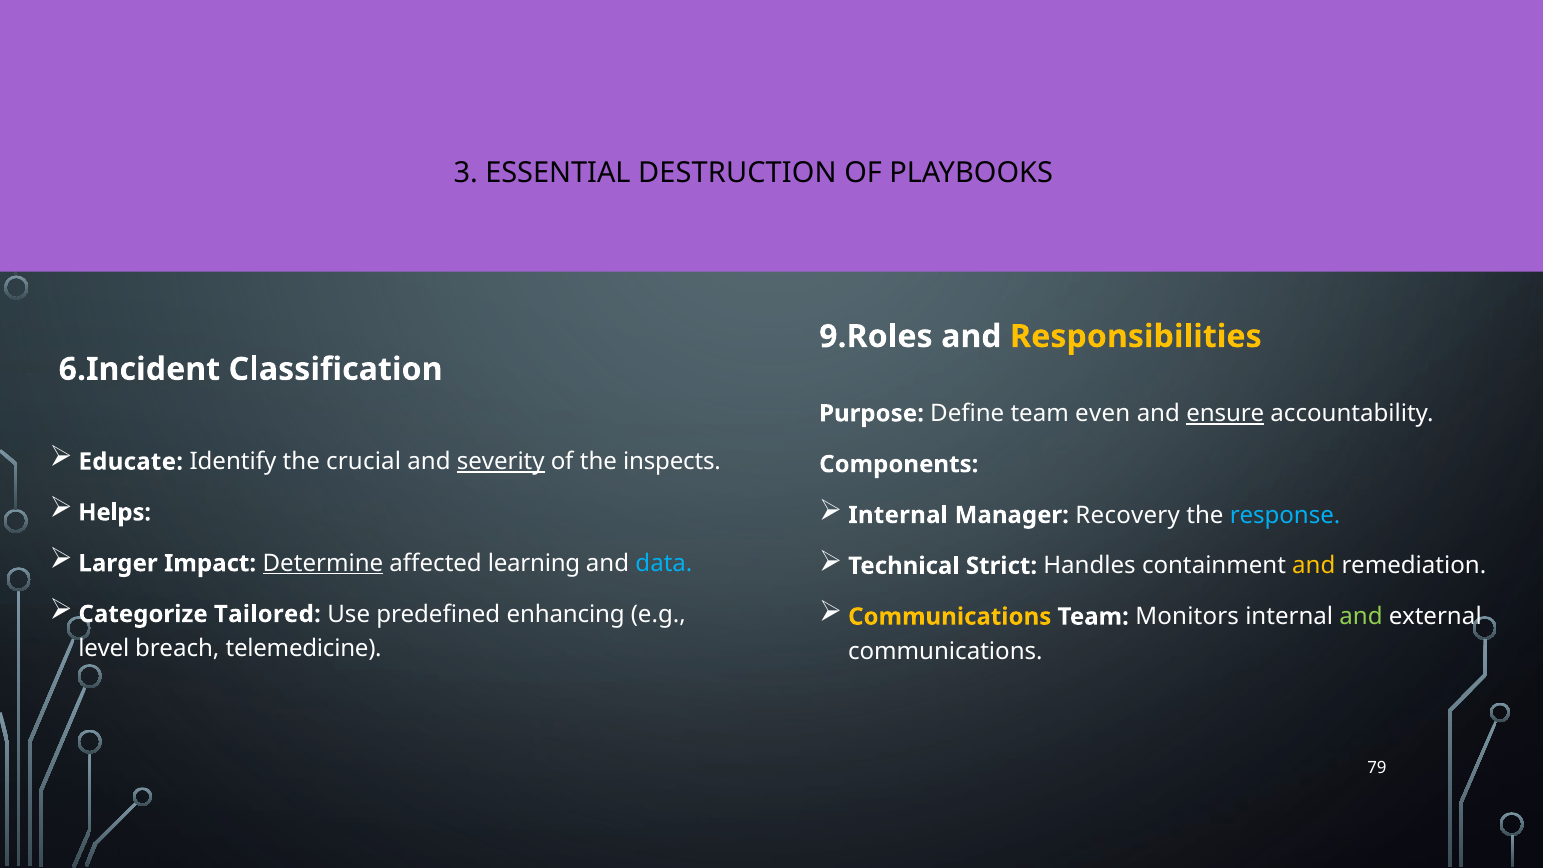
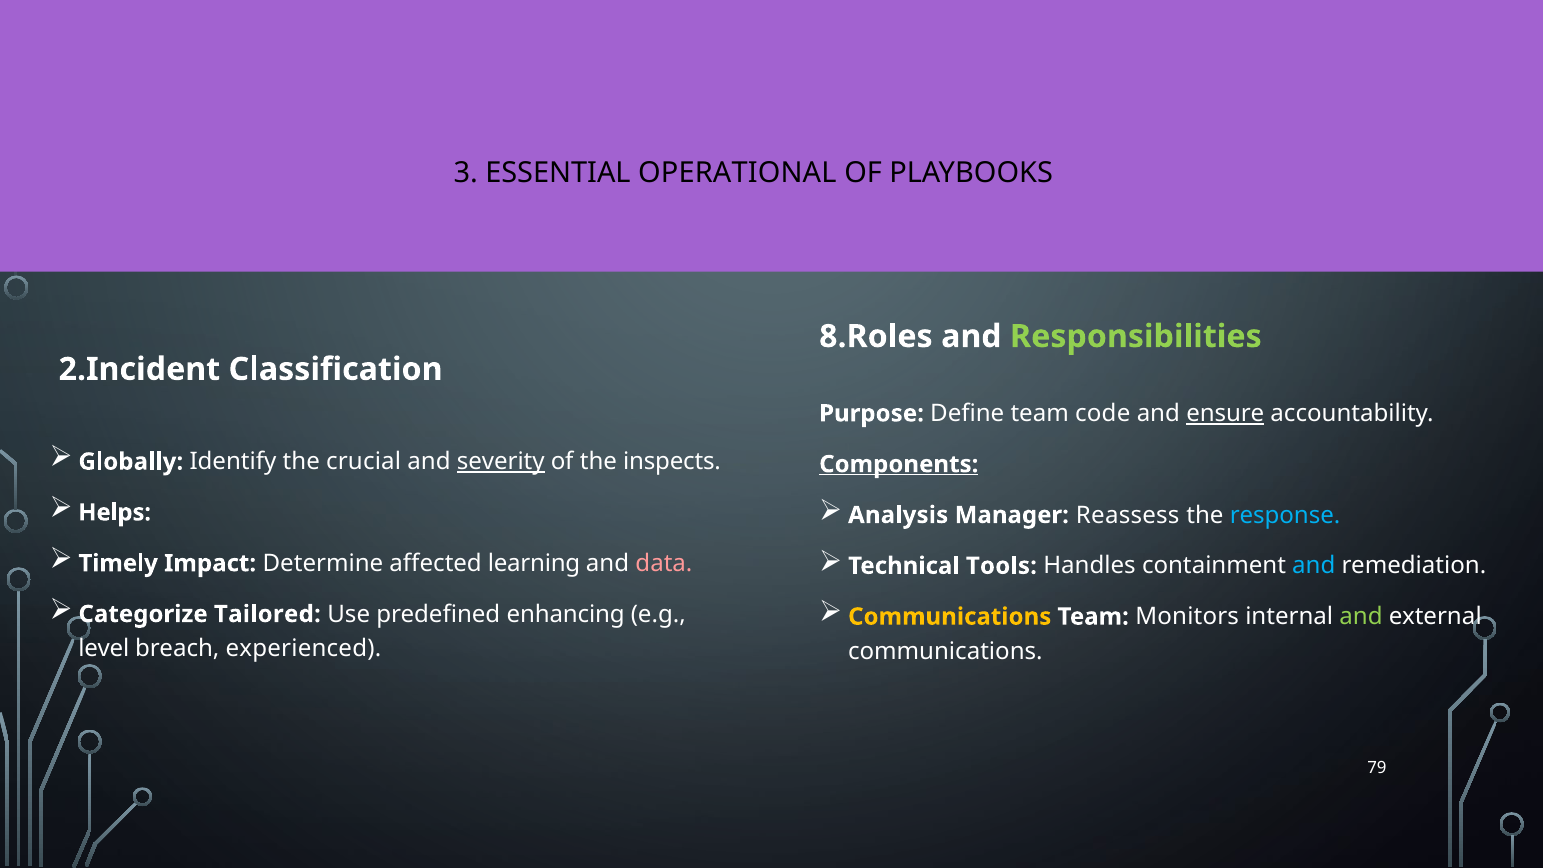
DESTRUCTION: DESTRUCTION -> OPERATIONAL
9.Roles: 9.Roles -> 8.Roles
Responsibilities colour: yellow -> light green
6.Incident: 6.Incident -> 2.Incident
even: even -> code
Educate: Educate -> Globally
Components underline: none -> present
Internal at (898, 515): Internal -> Analysis
Recovery: Recovery -> Reassess
Larger: Larger -> Timely
Determine underline: present -> none
data colour: light blue -> pink
Strict: Strict -> Tools
and at (1314, 566) colour: yellow -> light blue
telemedicine: telemedicine -> experienced
